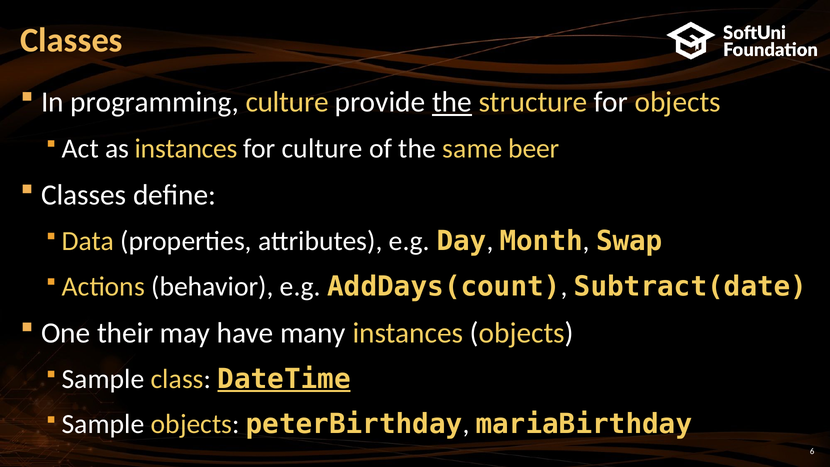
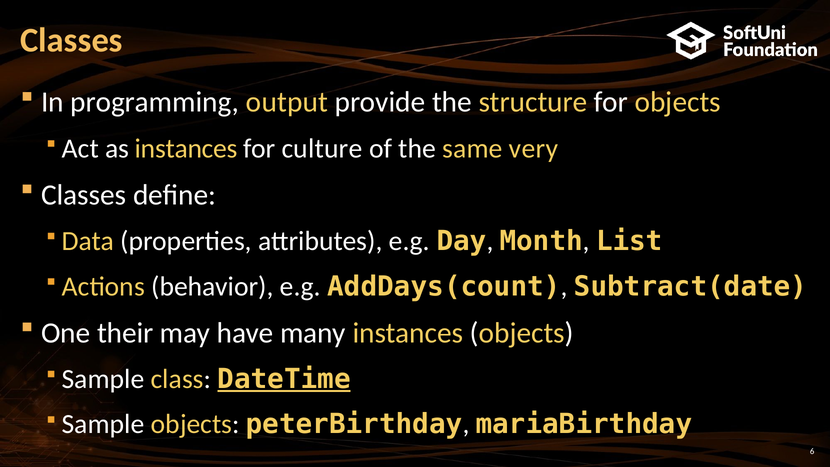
programming culture: culture -> output
the at (452, 102) underline: present -> none
beer: beer -> very
Swap: Swap -> List
